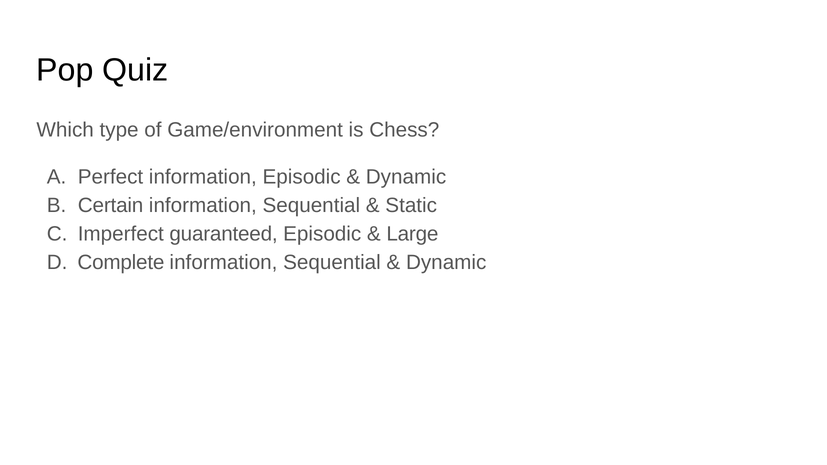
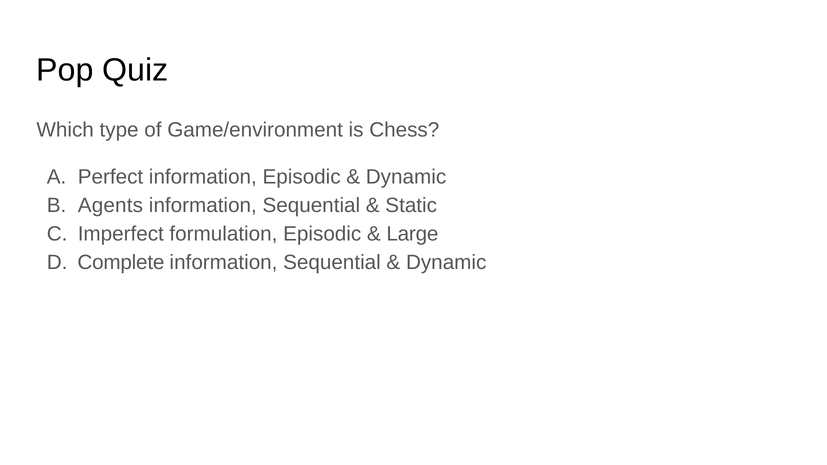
Certain: Certain -> Agents
guaranteed: guaranteed -> formulation
